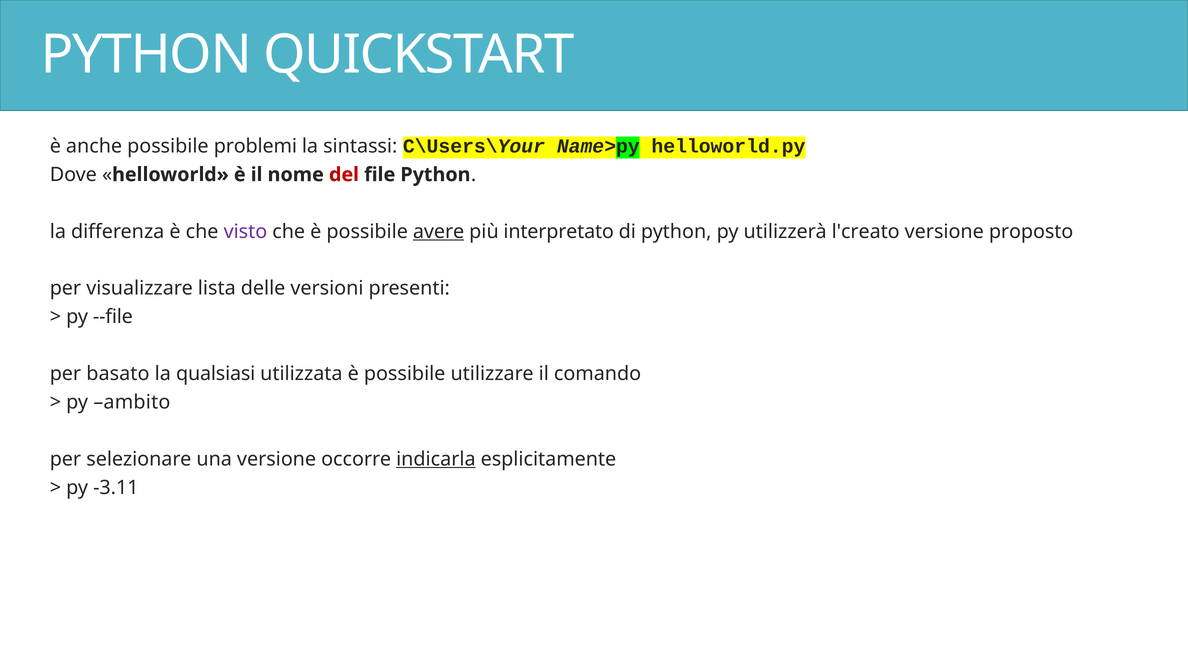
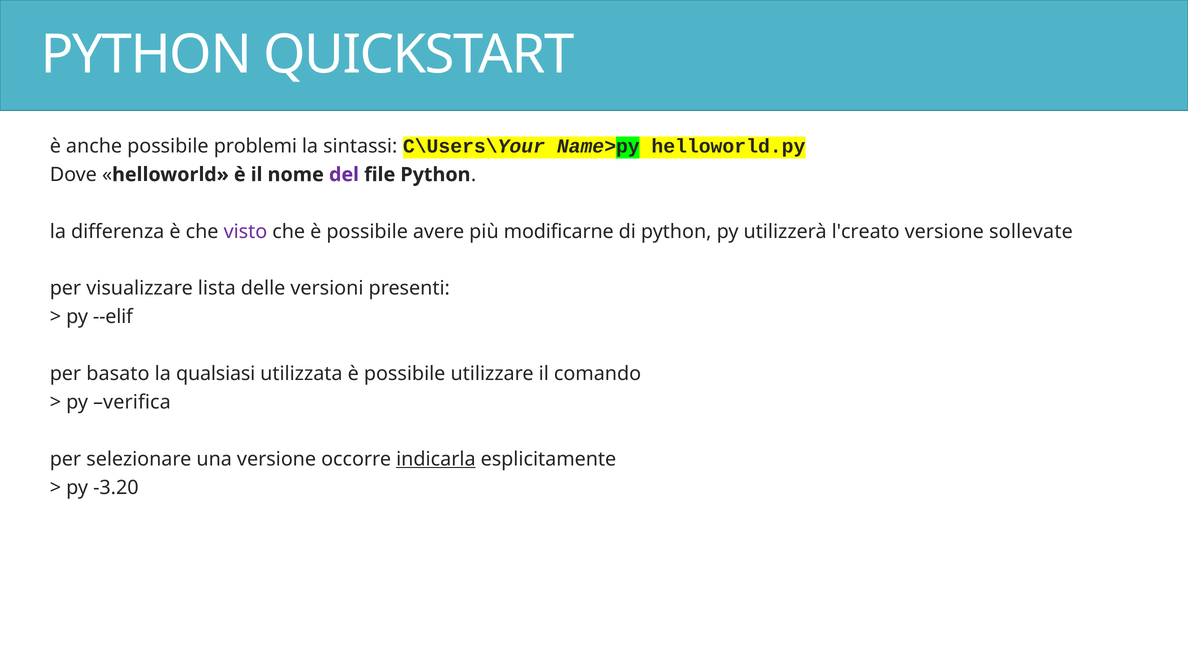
del colour: red -> purple
avere underline: present -> none
interpretato: interpretato -> modificarne
proposto: proposto -> sollevate
--file: --file -> --elif
ambito: ambito -> verifica
-3.11: -3.11 -> -3.20
